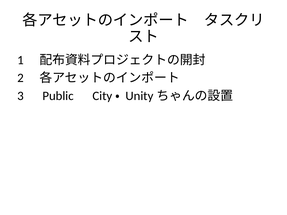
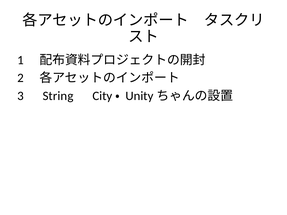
Public: Public -> String
